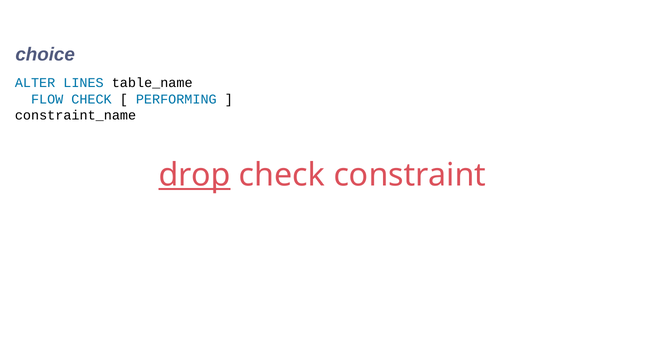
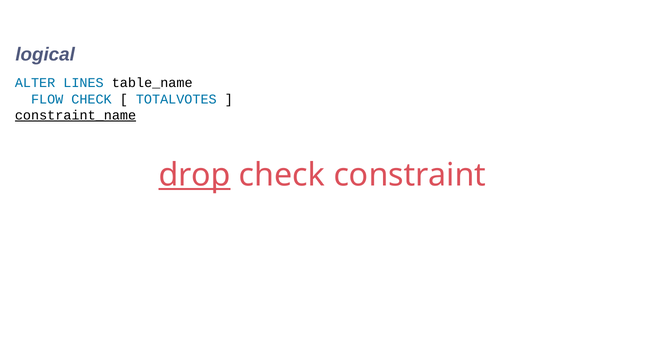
choice: choice -> logical
PERFORMING: PERFORMING -> TOTALVOTES
constraint_name underline: none -> present
